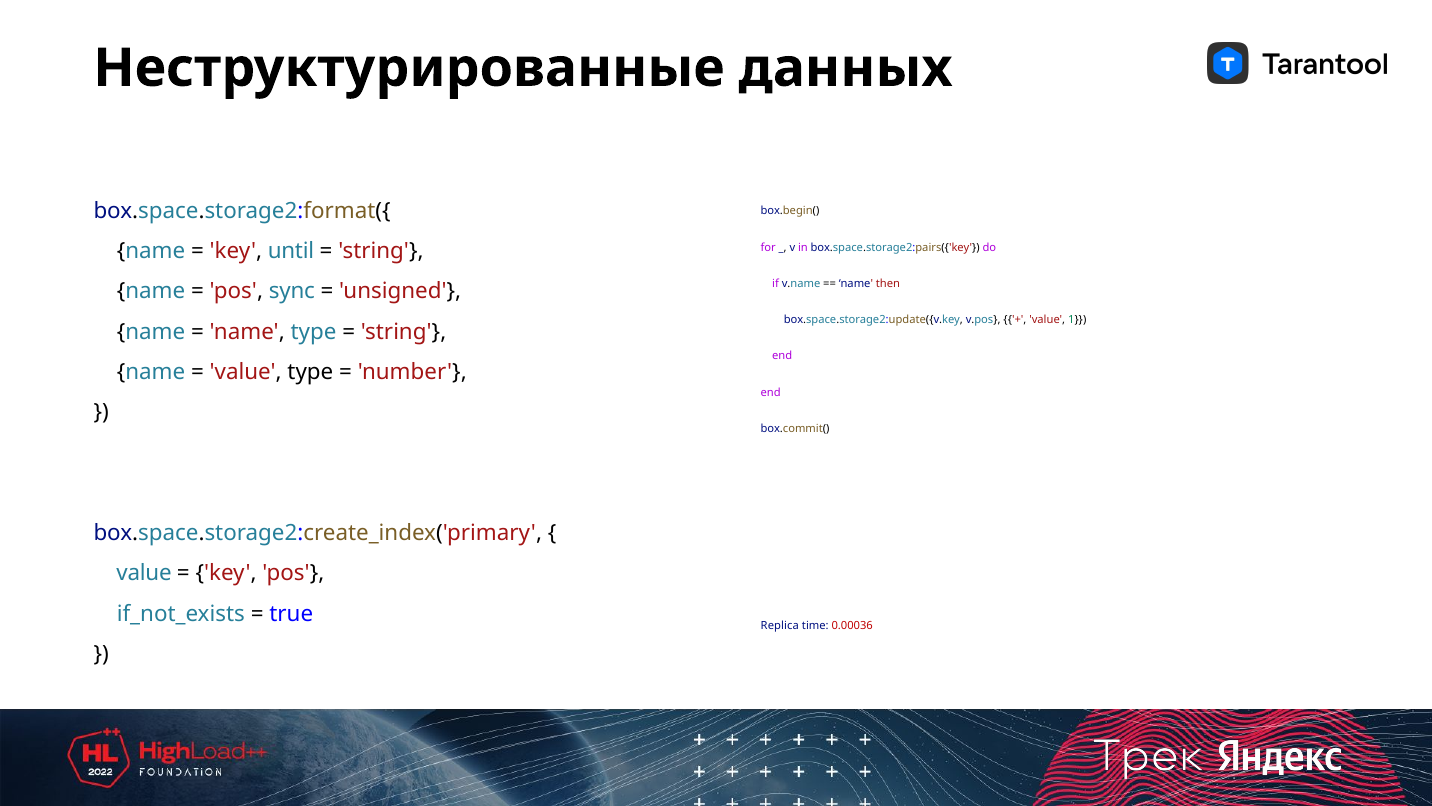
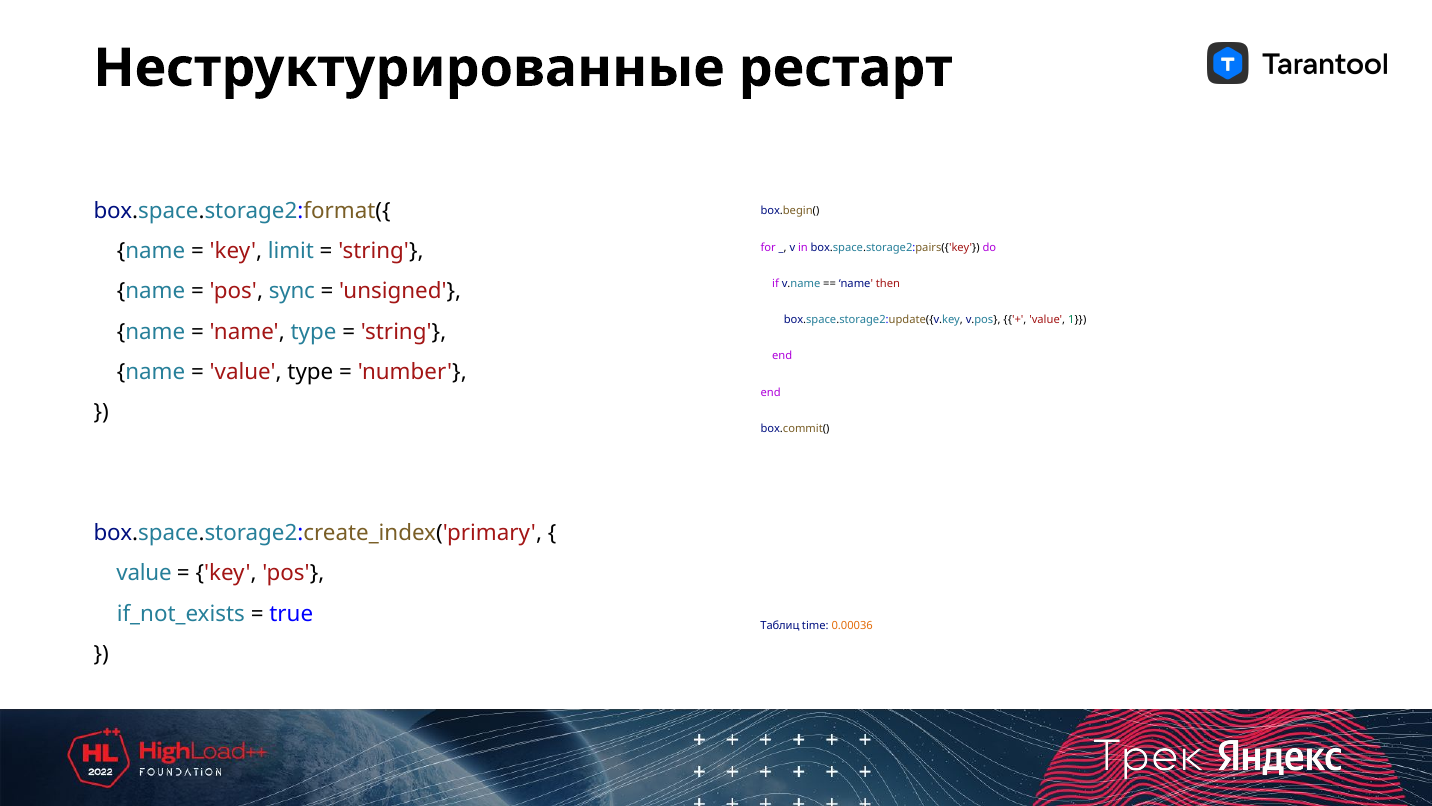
данных: данных -> рестарт
until: until -> limit
Replica: Replica -> Таблиц
0.00036 colour: red -> orange
